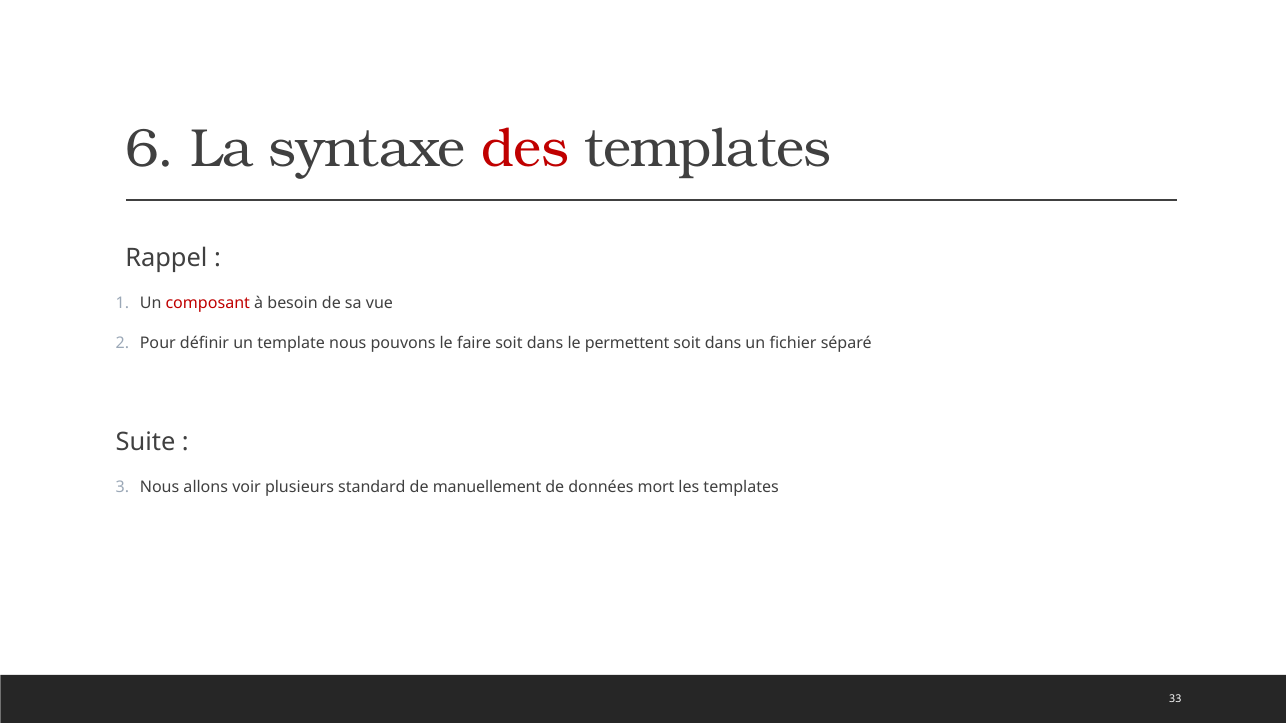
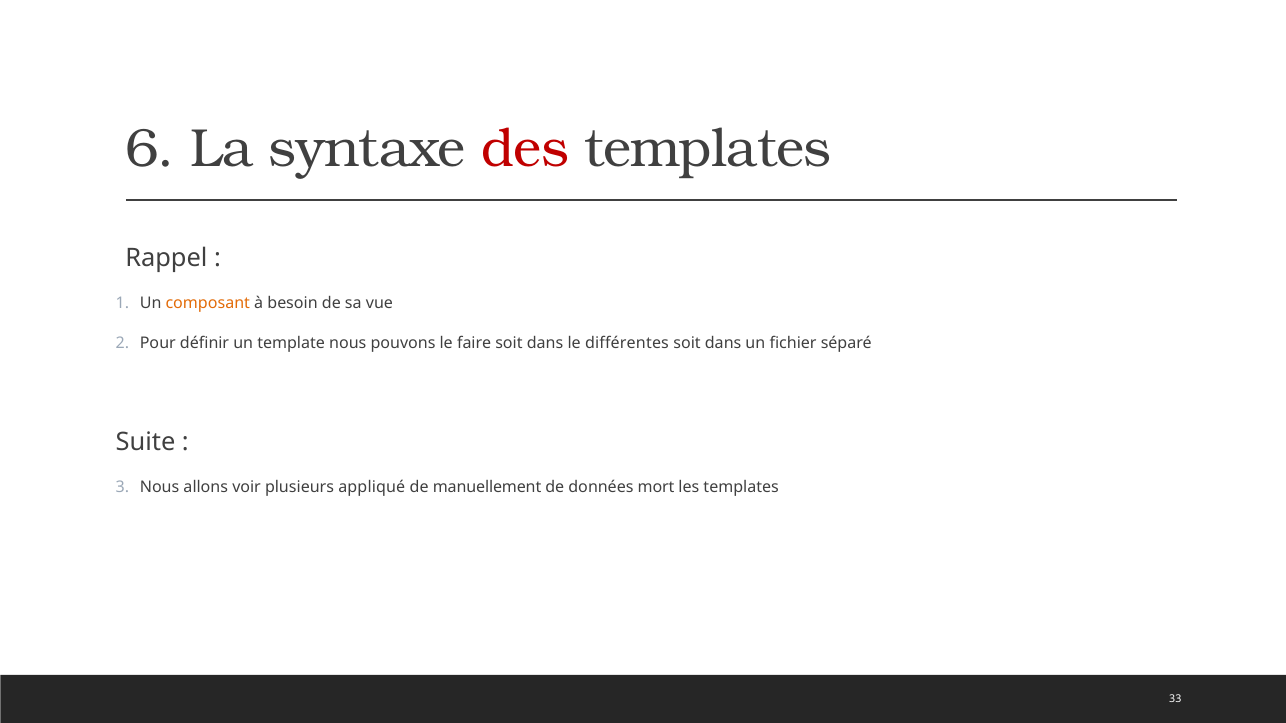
composant colour: red -> orange
permettent: permettent -> différentes
standard: standard -> appliqué
